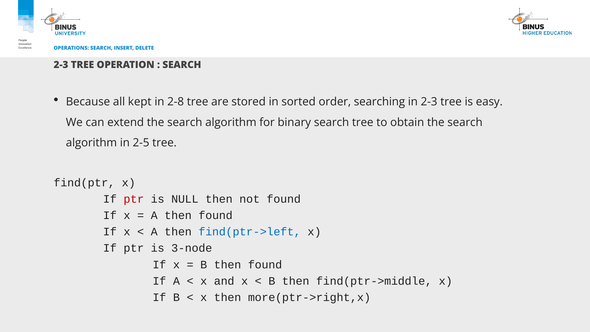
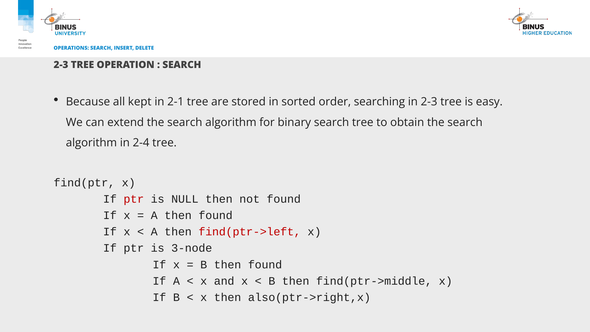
2-8: 2-8 -> 2-1
2-5: 2-5 -> 2-4
find(ptr->left colour: blue -> red
more(ptr->right,x: more(ptr->right,x -> also(ptr->right,x
